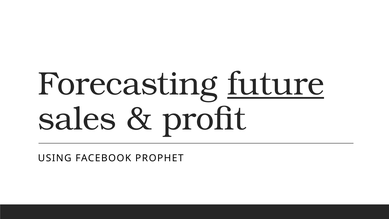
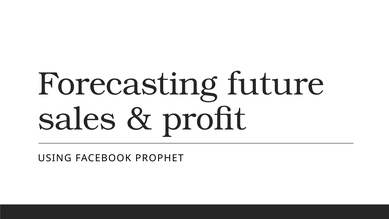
future underline: present -> none
